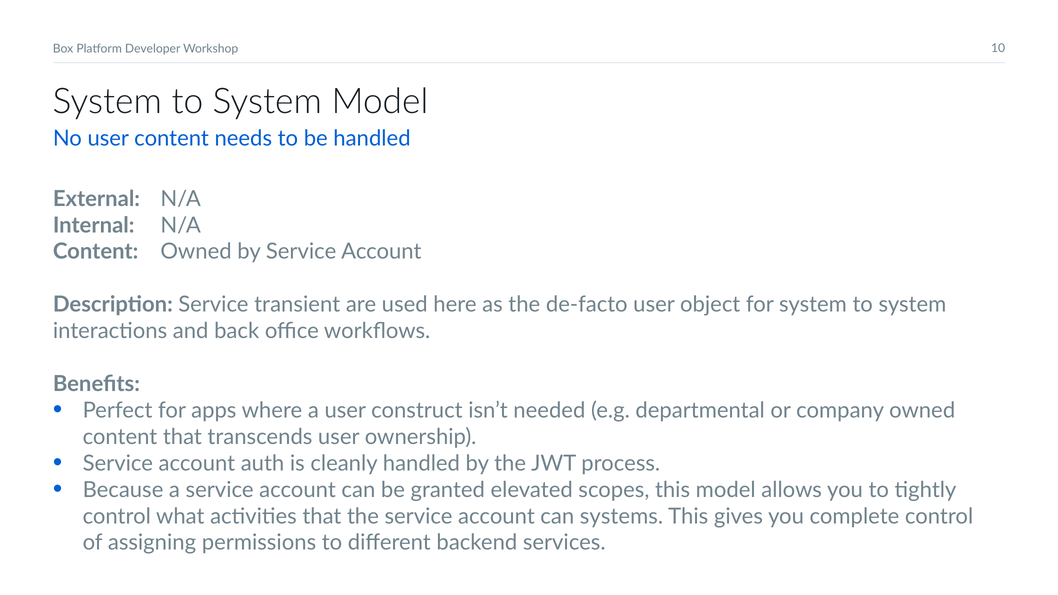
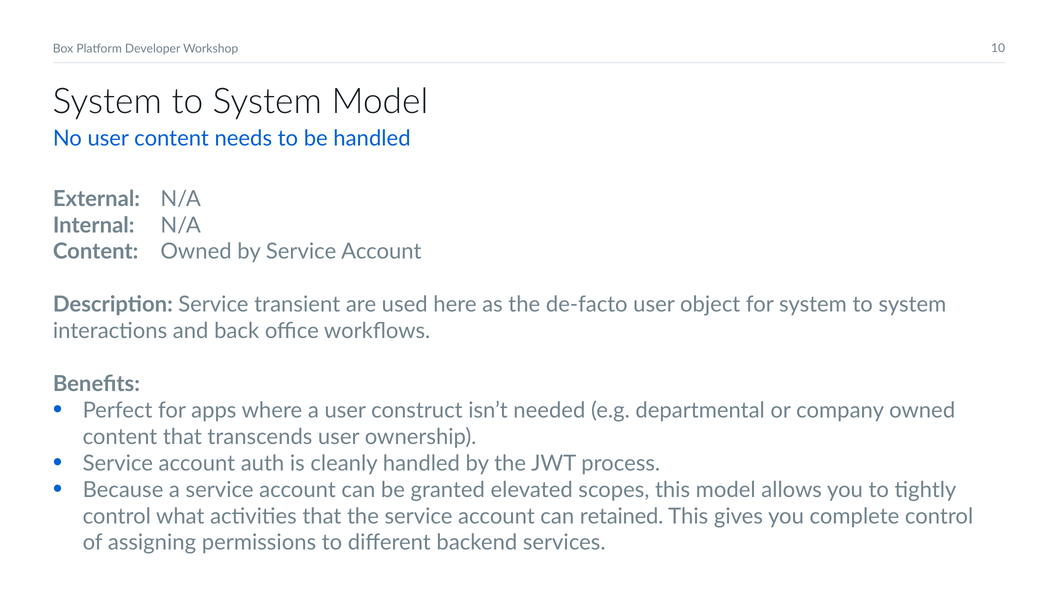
systems: systems -> retained
